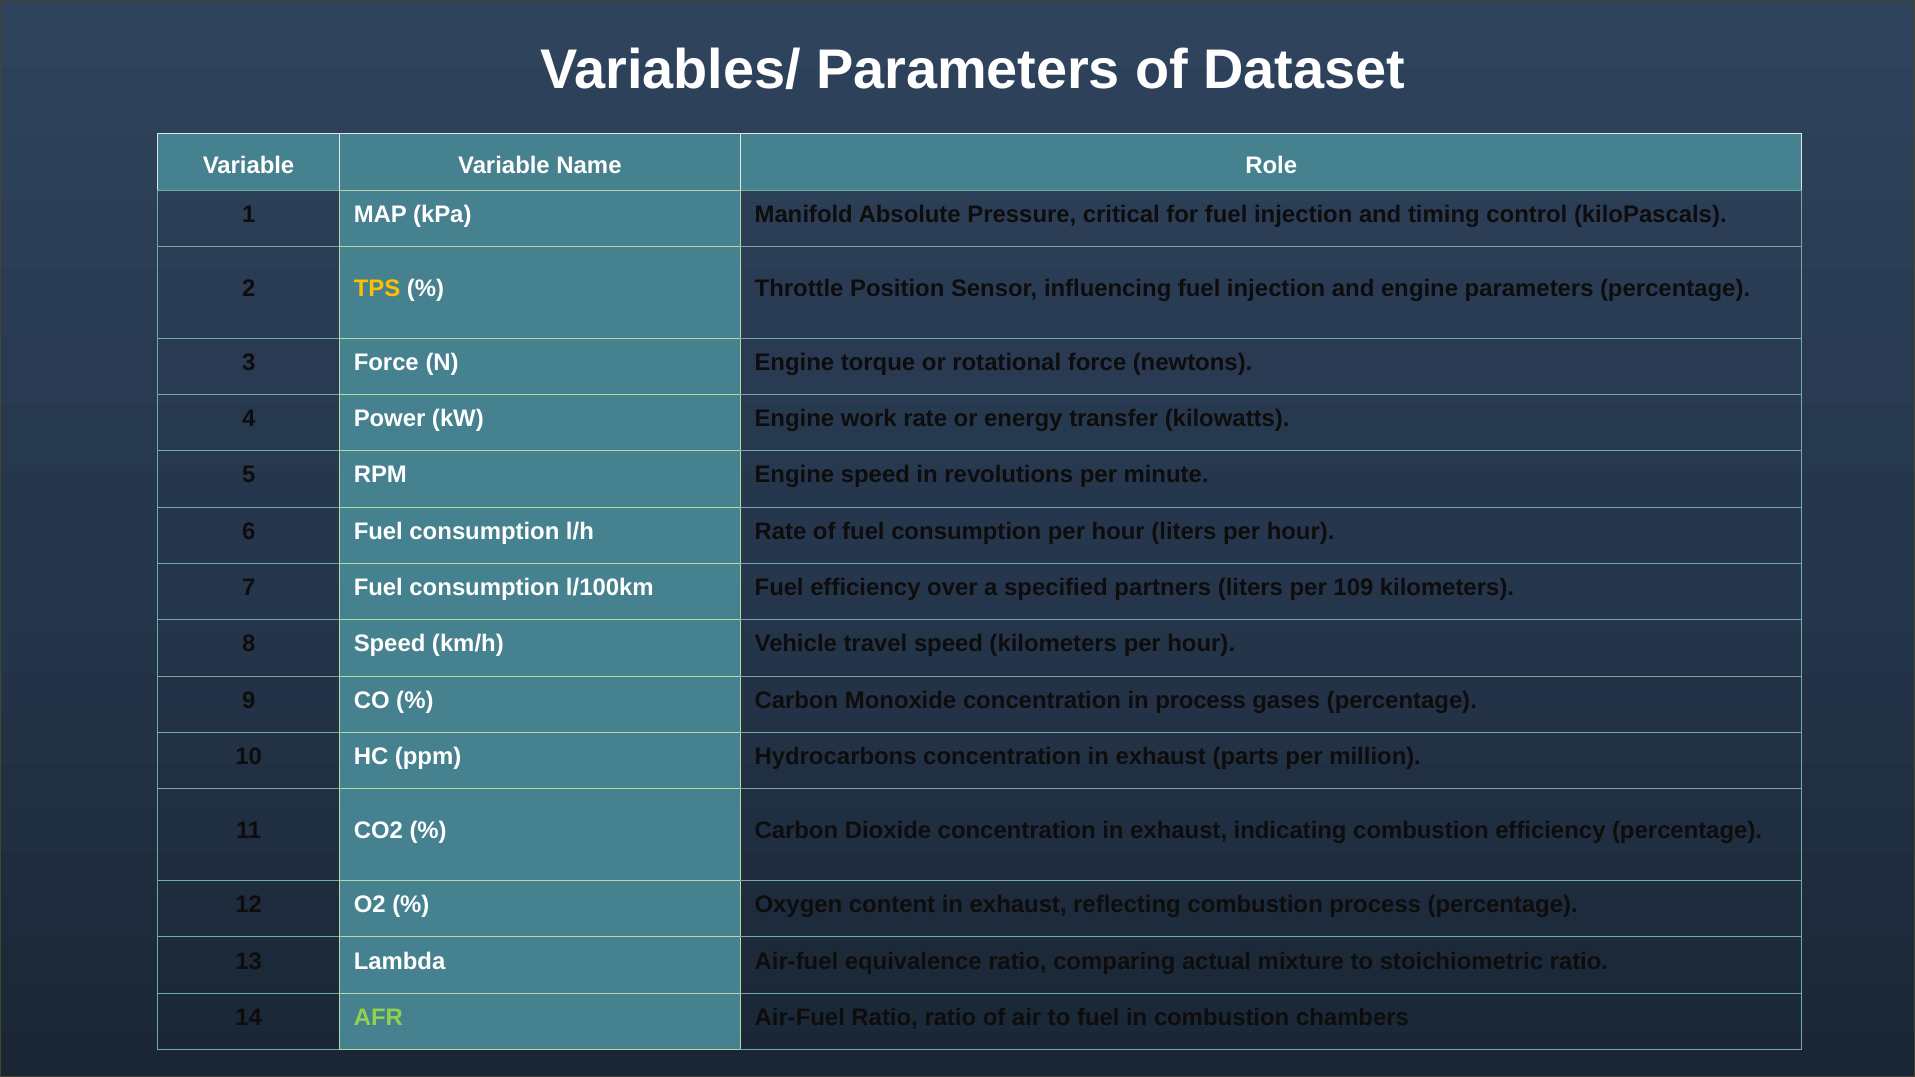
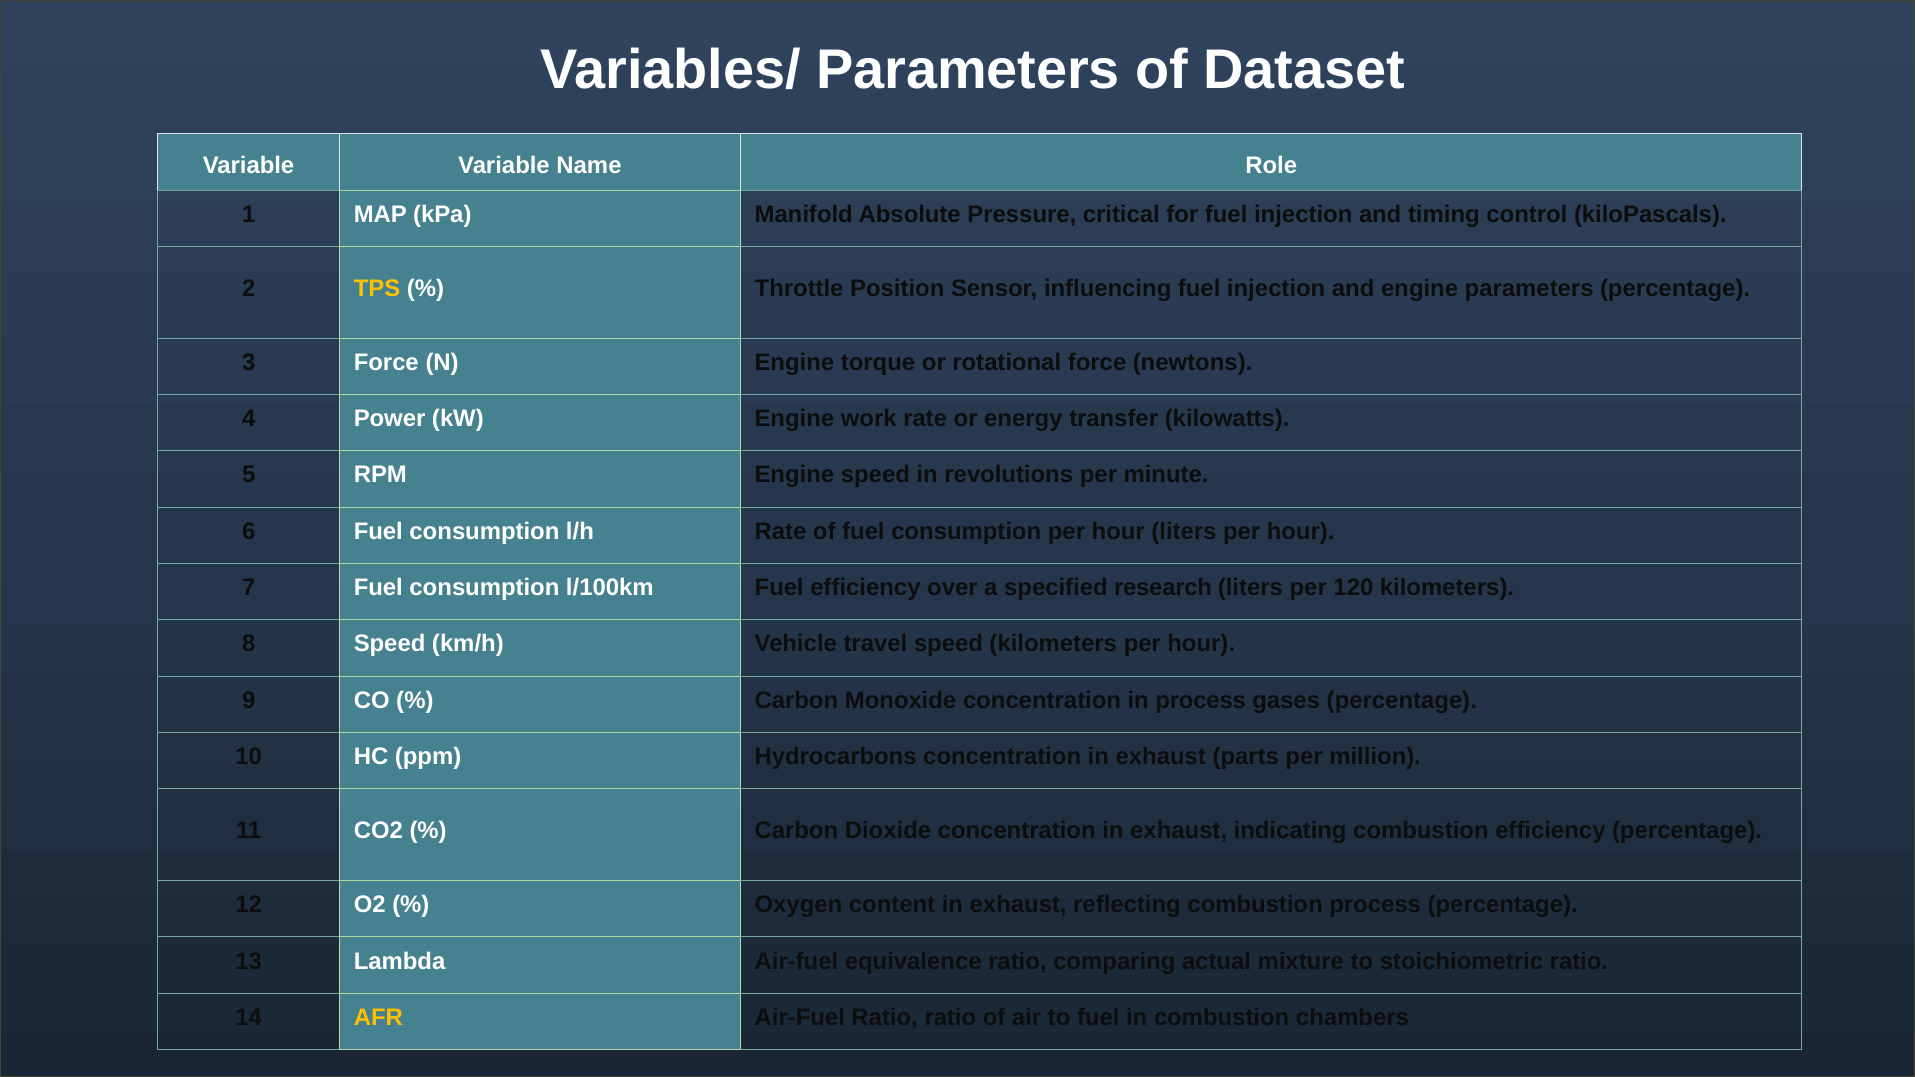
partners: partners -> research
109: 109 -> 120
AFR colour: light green -> yellow
